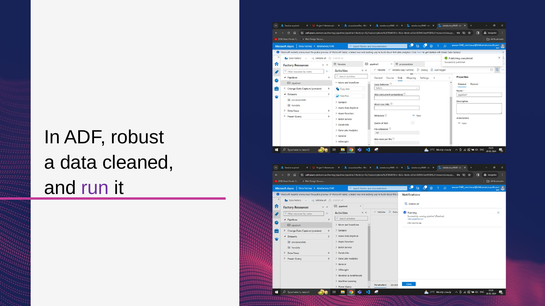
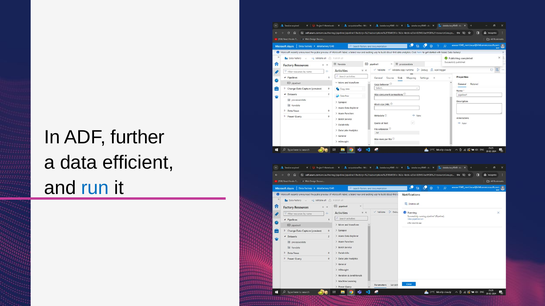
robust: robust -> further
cleaned: cleaned -> efficient
run colour: purple -> blue
